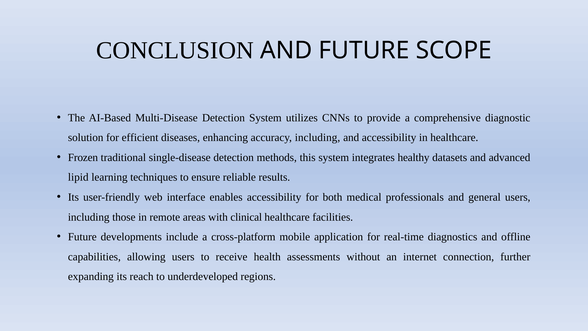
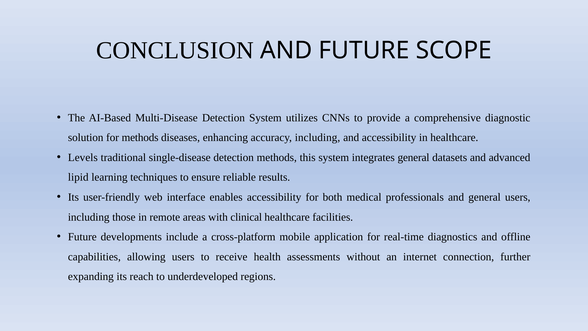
for efficient: efficient -> methods
Frozen: Frozen -> Levels
integrates healthy: healthy -> general
